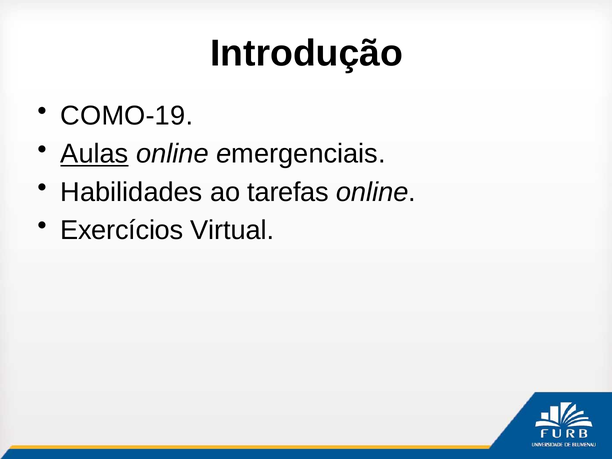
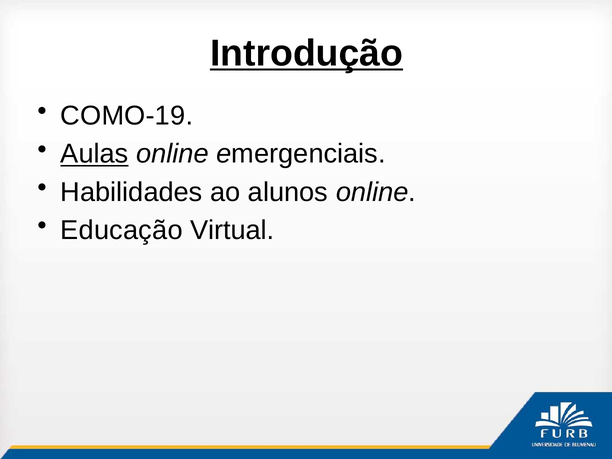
Introdução underline: none -> present
tarefas: tarefas -> alunos
Exercícios: Exercícios -> Educação
